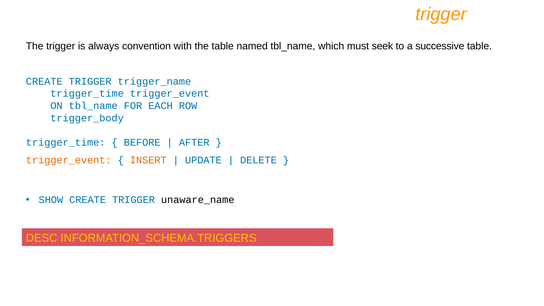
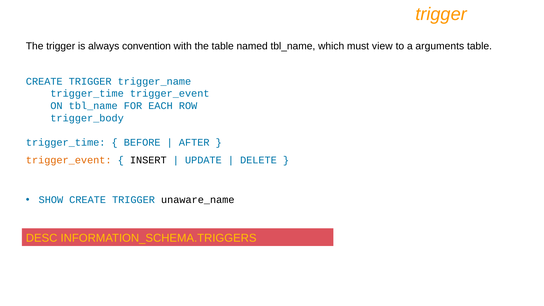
seek: seek -> view
successive: successive -> arguments
INSERT colour: orange -> black
